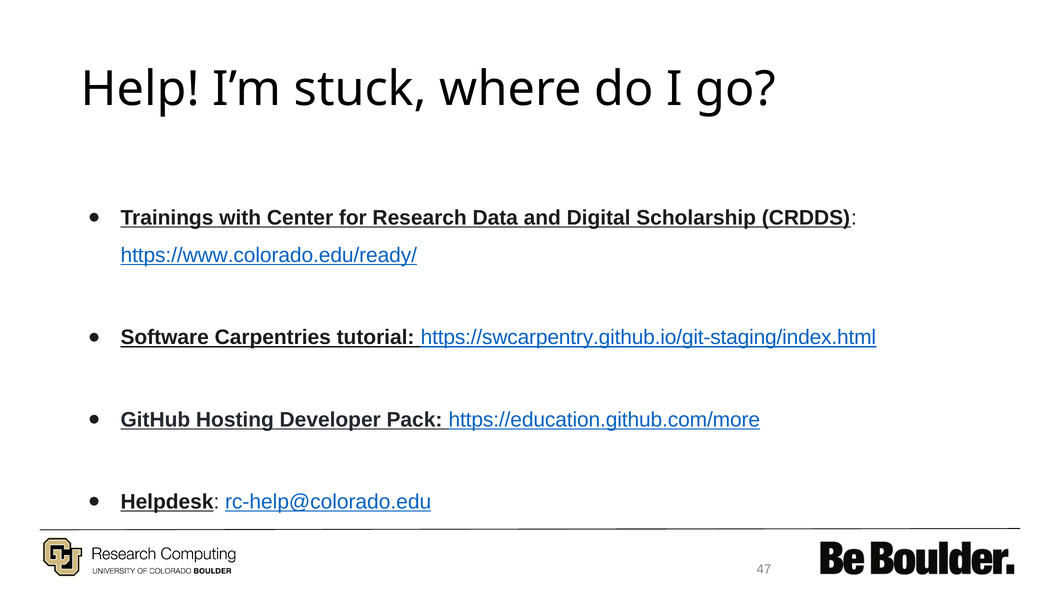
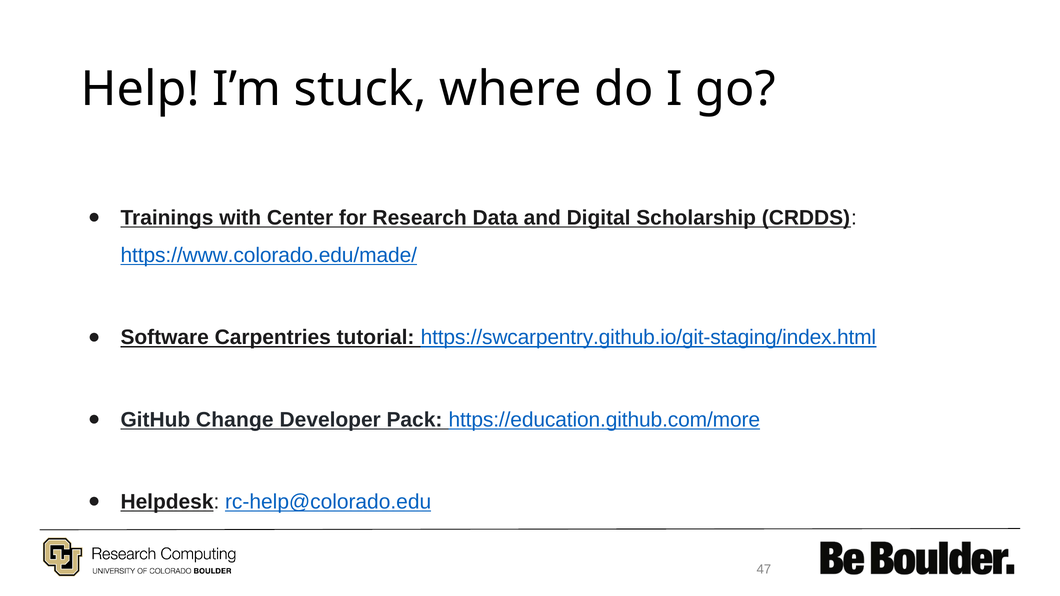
https://www.colorado.edu/ready/: https://www.colorado.edu/ready/ -> https://www.colorado.edu/made/
Hosting: Hosting -> Change
